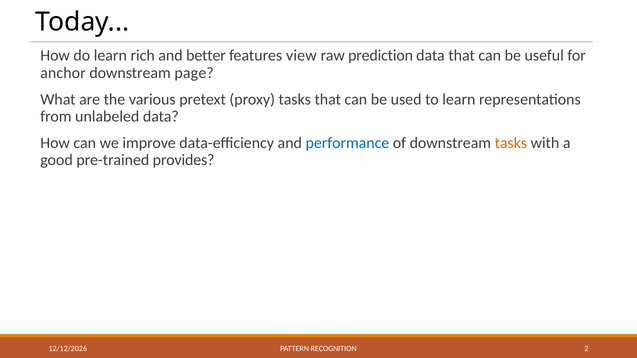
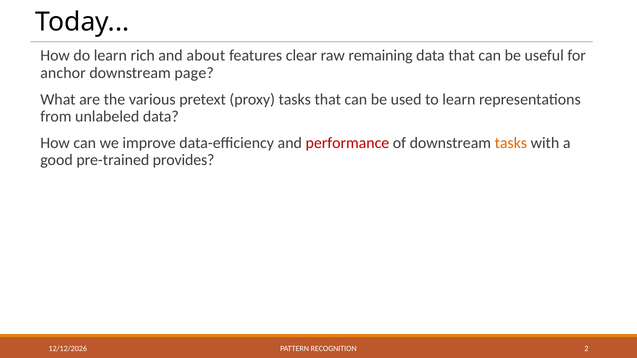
better: better -> about
view: view -> clear
prediction: prediction -> remaining
performance colour: blue -> red
